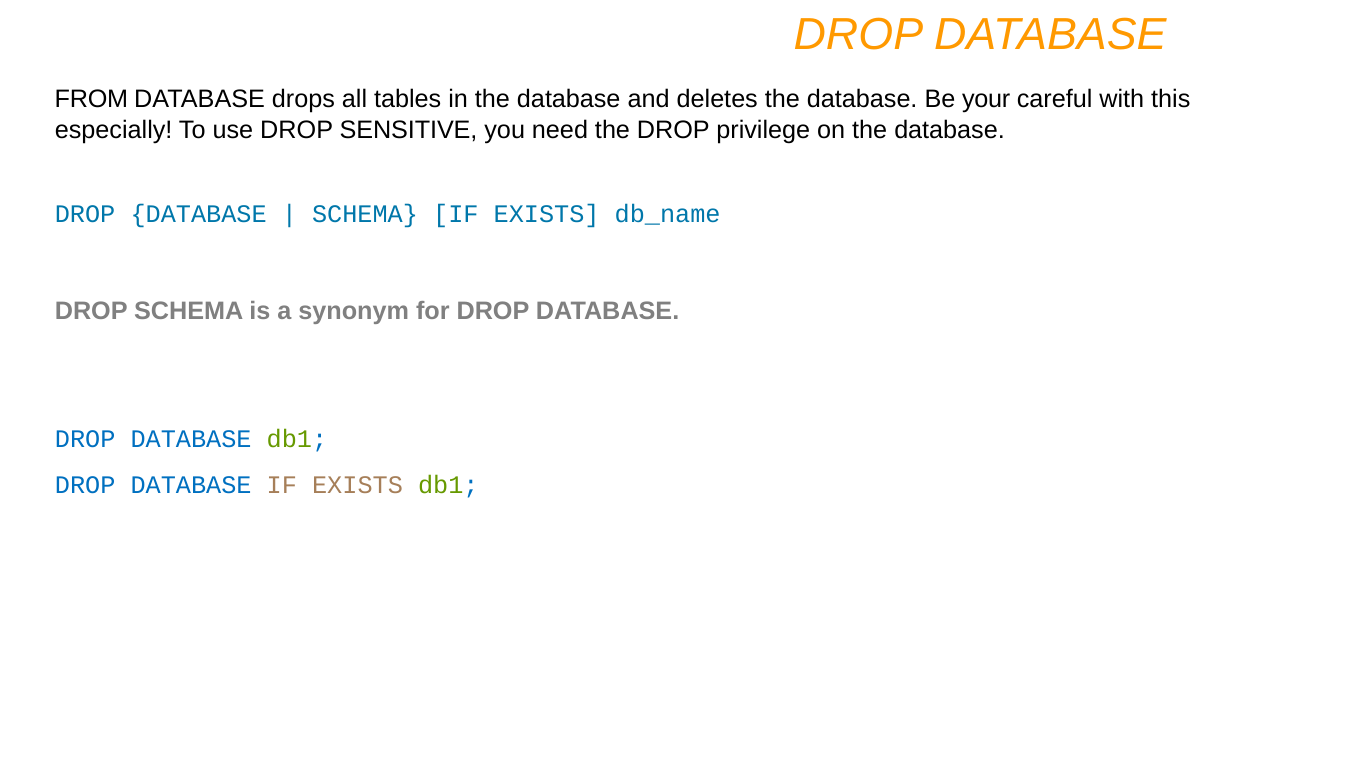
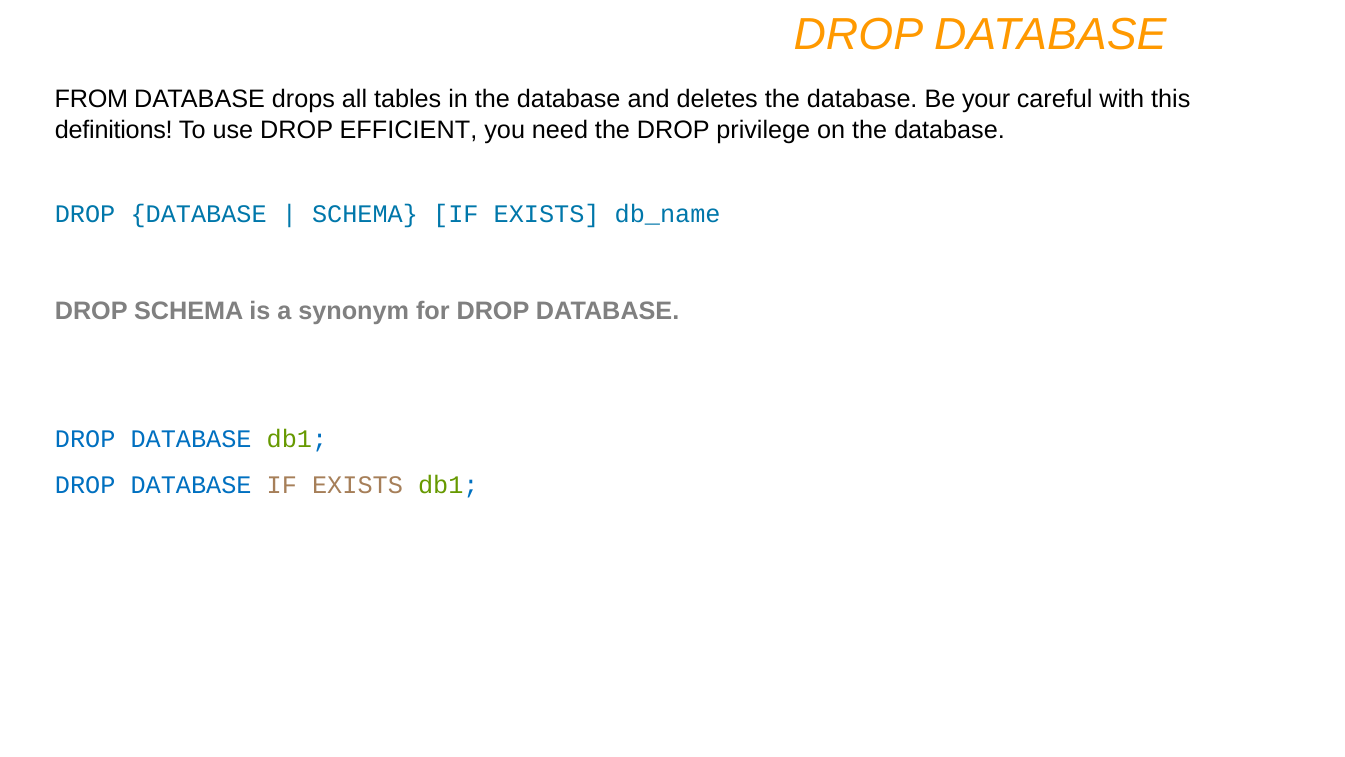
especially: especially -> definitions
SENSITIVE: SENSITIVE -> EFFICIENT
